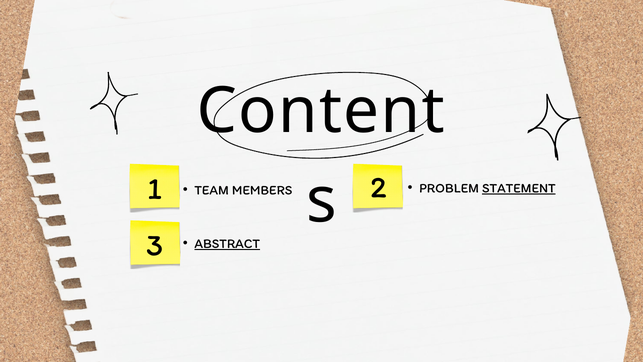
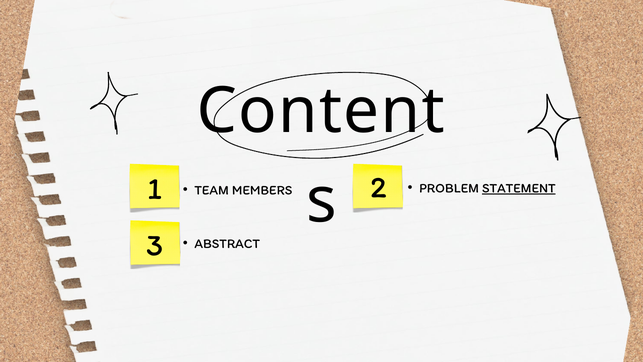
ABSTRACT underline: present -> none
